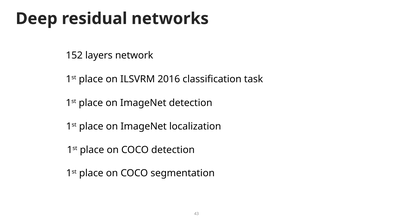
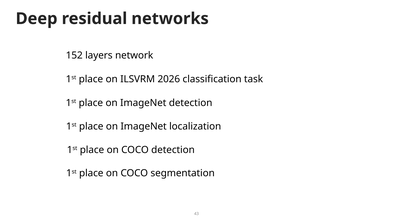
2016: 2016 -> 2026
